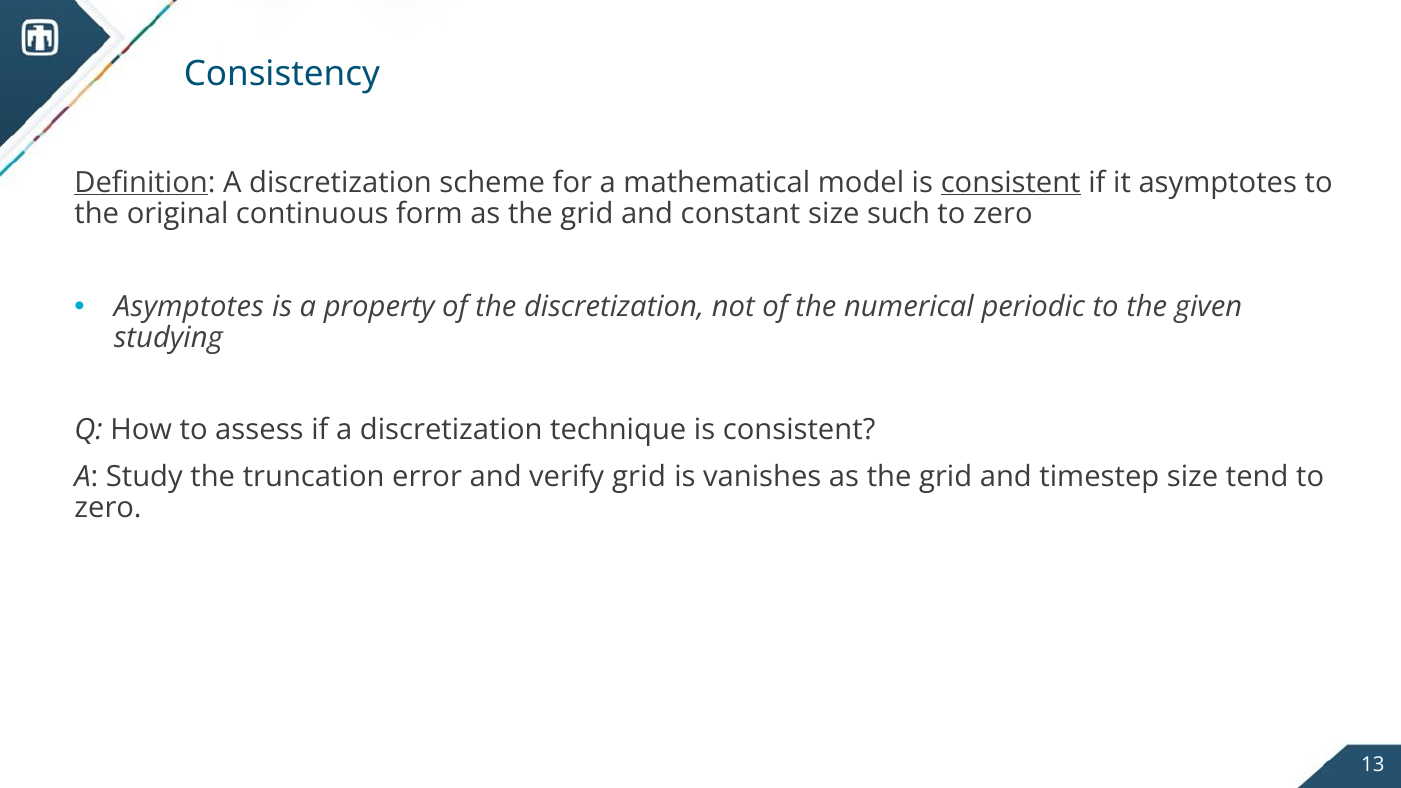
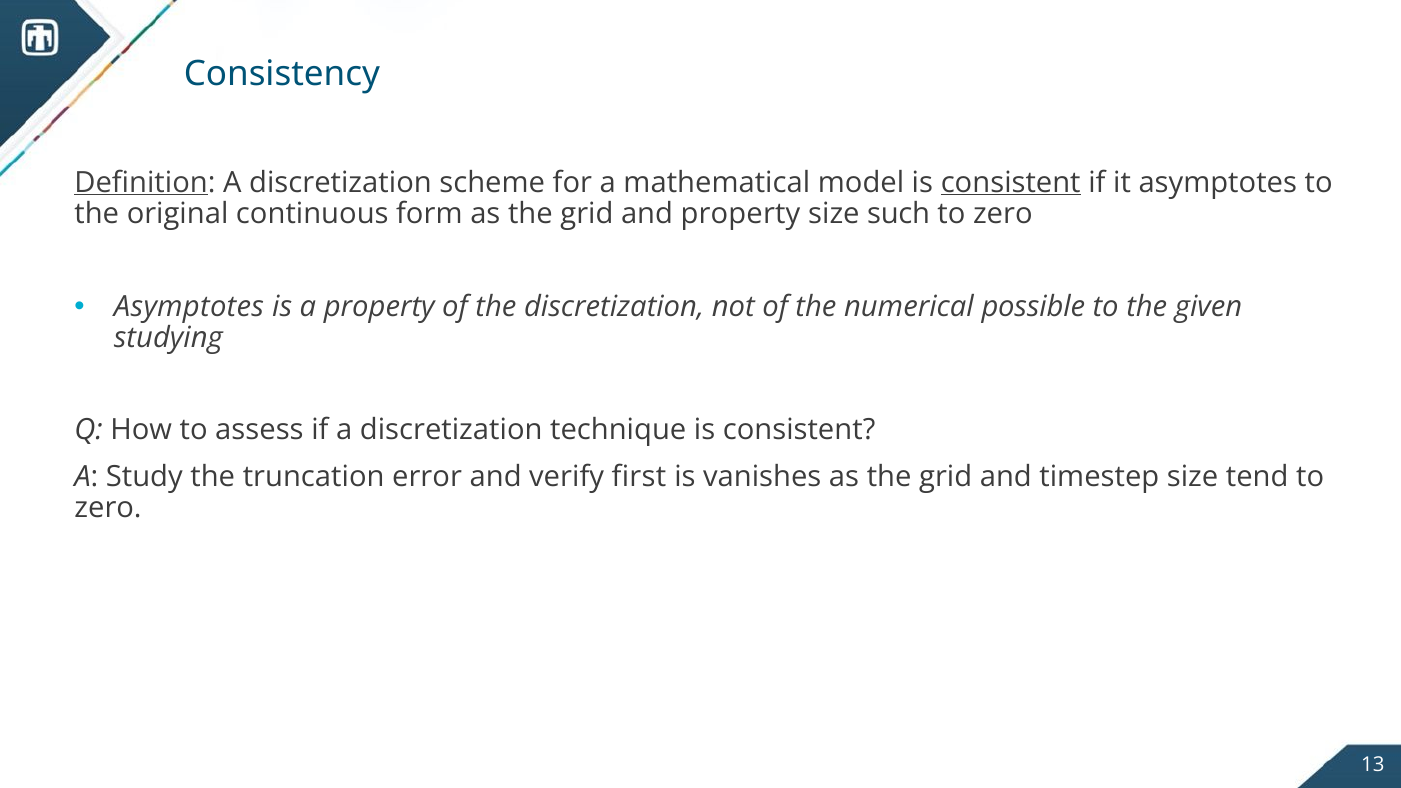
and constant: constant -> property
periodic: periodic -> possible
verify grid: grid -> first
